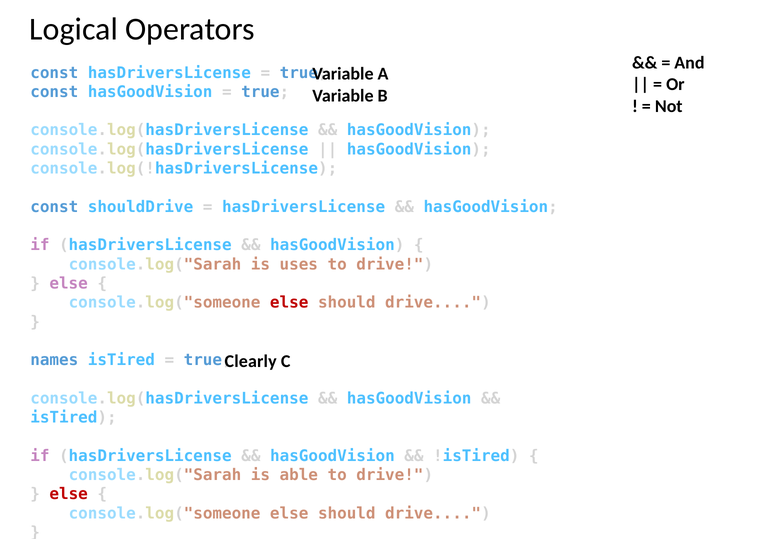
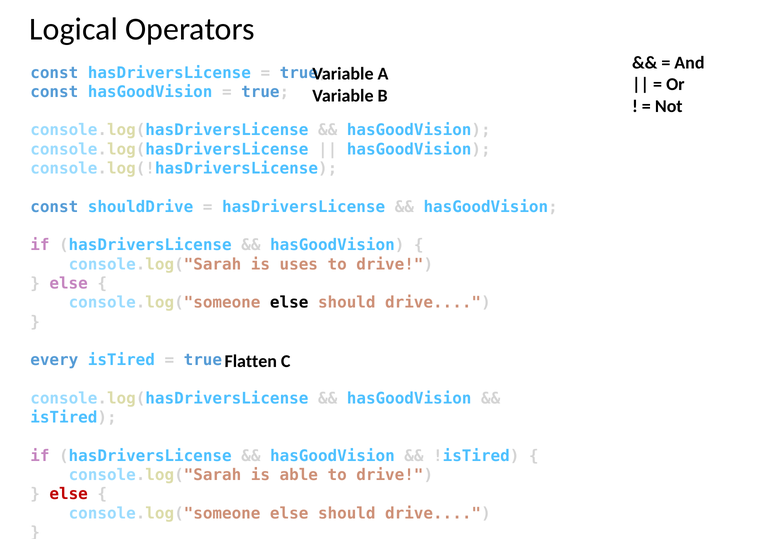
else at (289, 303) colour: red -> black
names: names -> every
Clearly: Clearly -> Flatten
